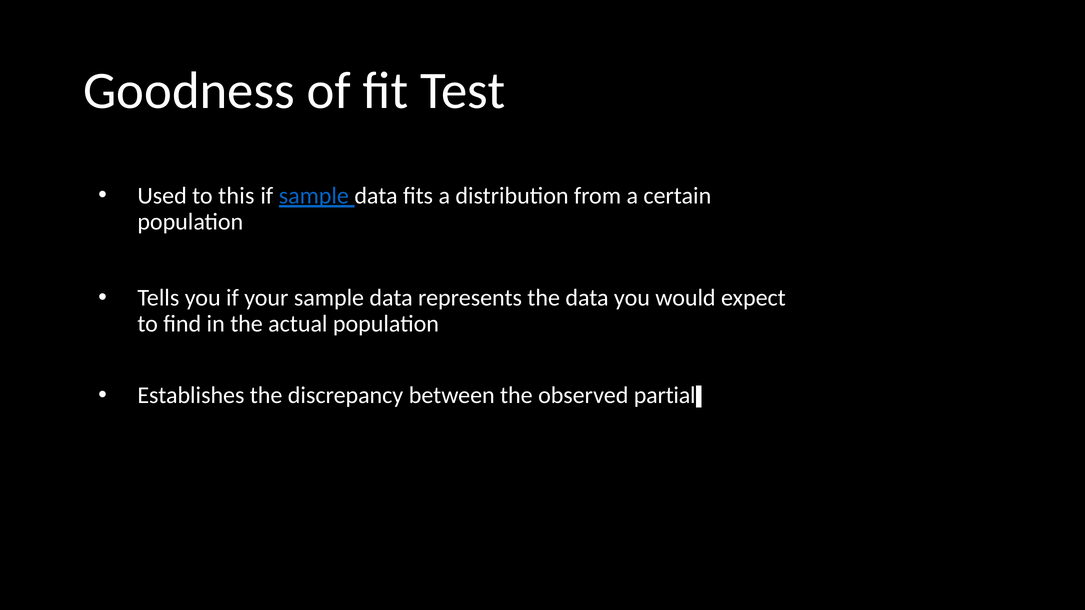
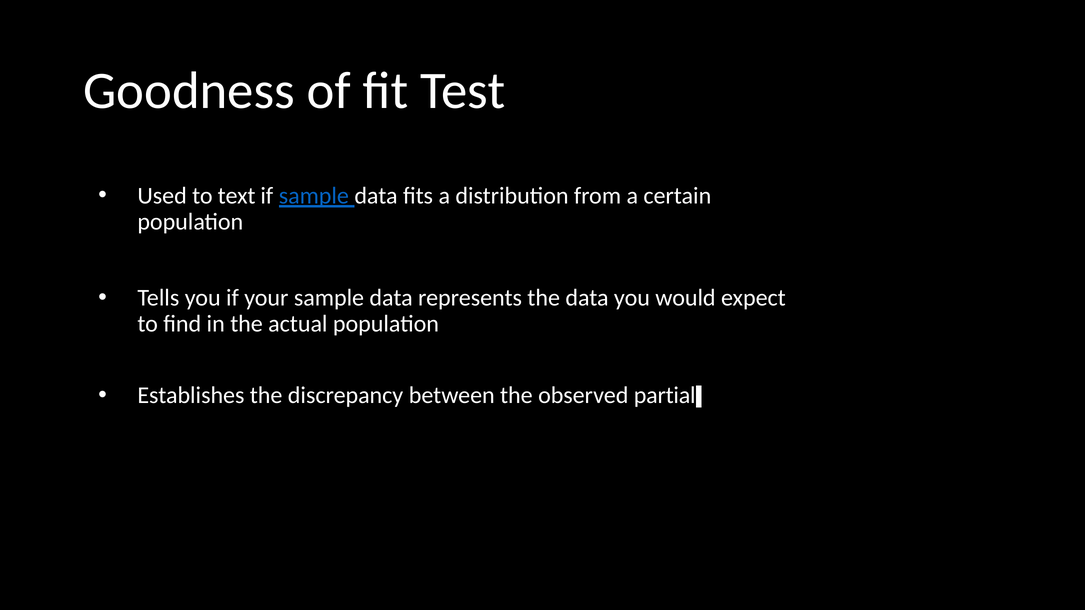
this: this -> text
